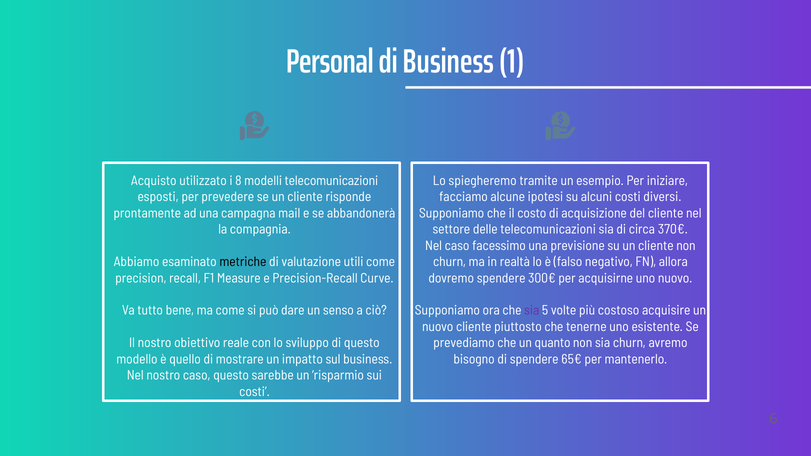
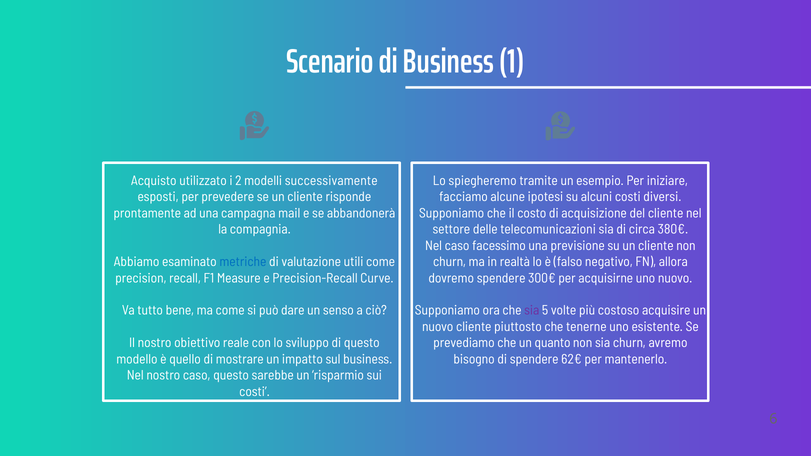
Personal: Personal -> Scenario
8: 8 -> 2
modelli telecomunicazioni: telecomunicazioni -> successivamente
370€: 370€ -> 380€
metriche colour: black -> blue
65€: 65€ -> 62€
